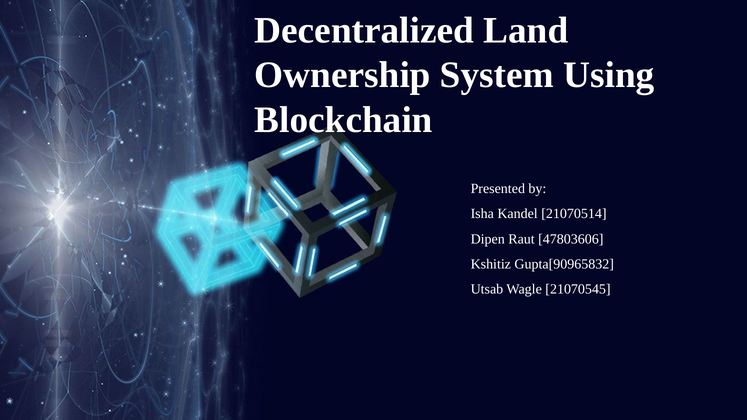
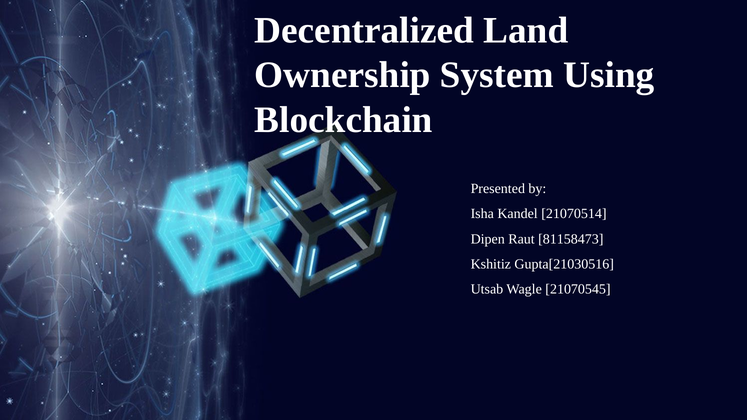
47803606: 47803606 -> 81158473
Gupta[90965832: Gupta[90965832 -> Gupta[21030516
